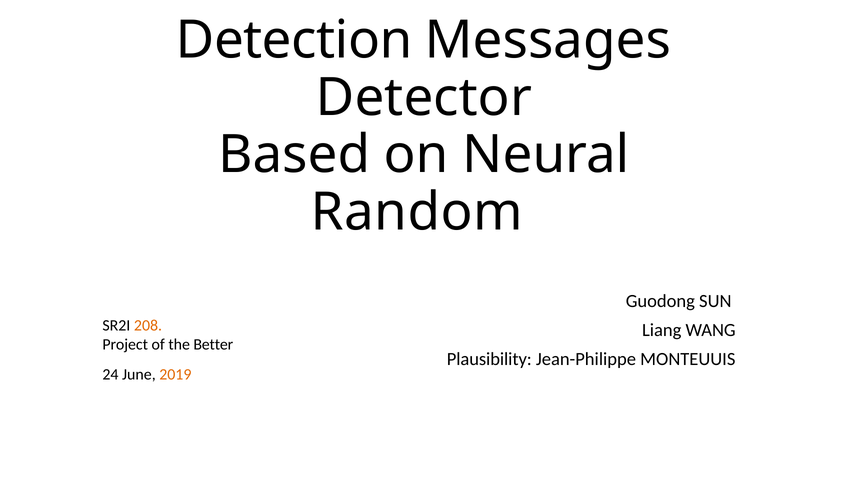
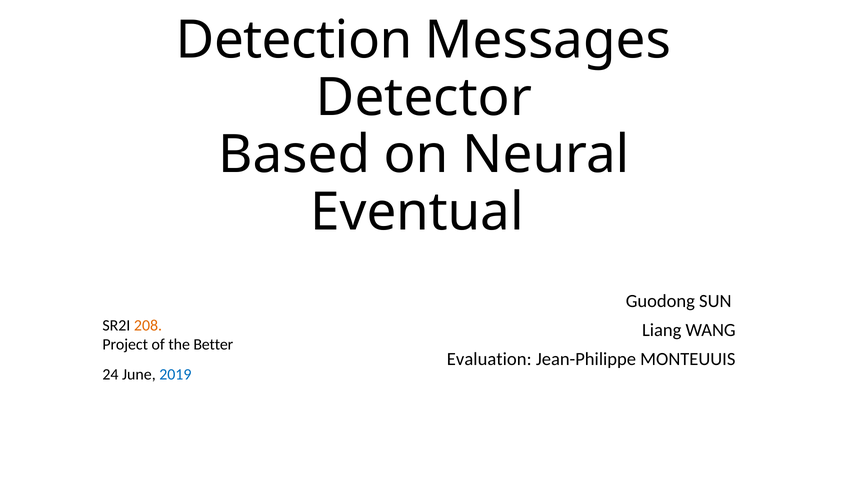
Random: Random -> Eventual
Plausibility: Plausibility -> Evaluation
2019 colour: orange -> blue
